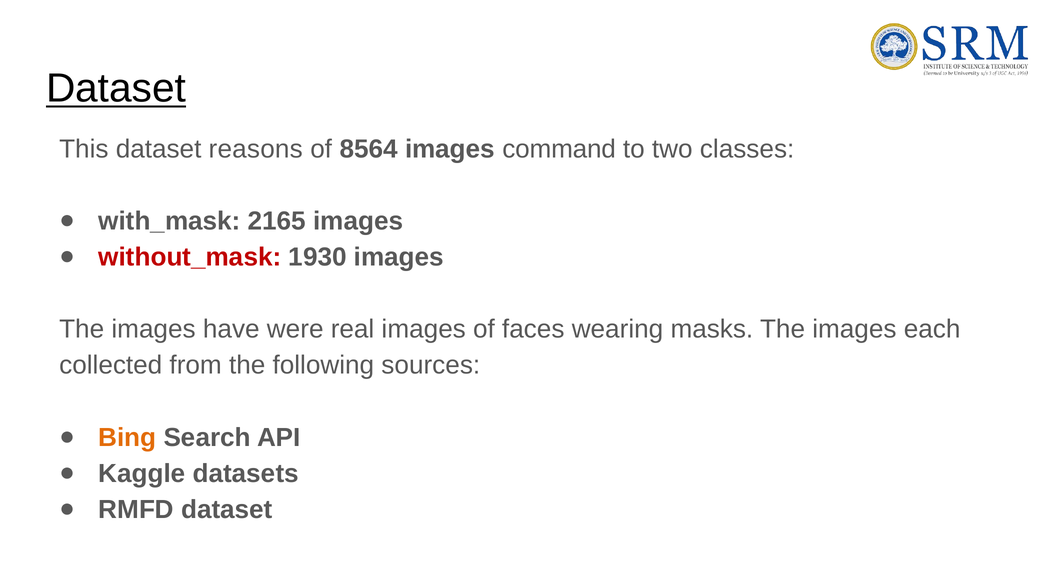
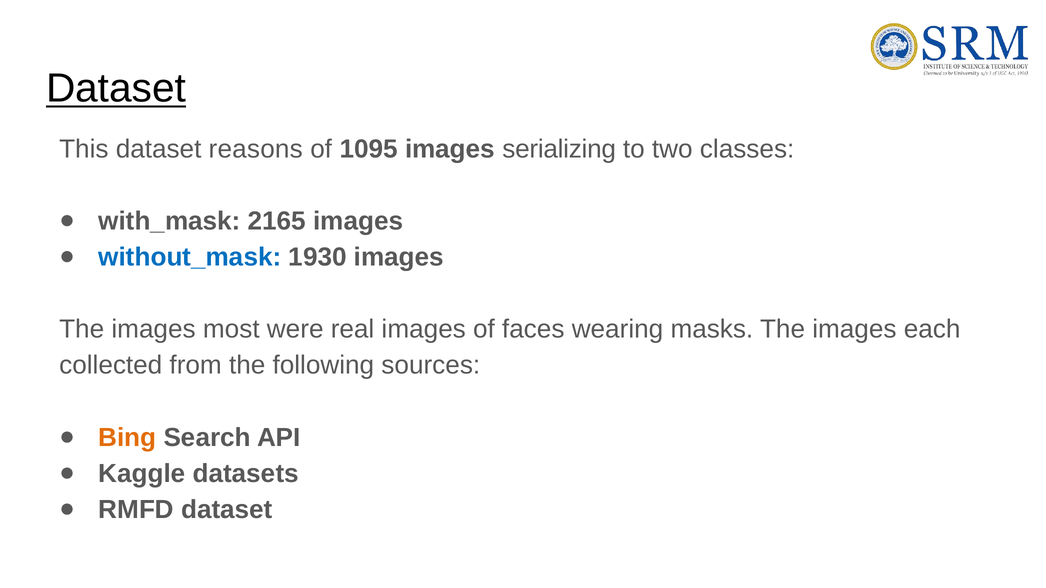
8564: 8564 -> 1095
command: command -> serializing
without_mask colour: red -> blue
have: have -> most
